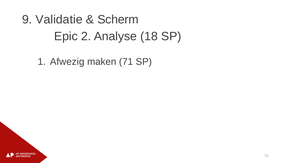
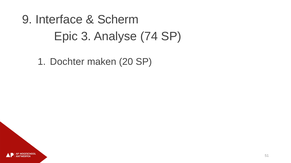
Validatie: Validatie -> Interface
2: 2 -> 3
18: 18 -> 74
Afwezig: Afwezig -> Dochter
71: 71 -> 20
